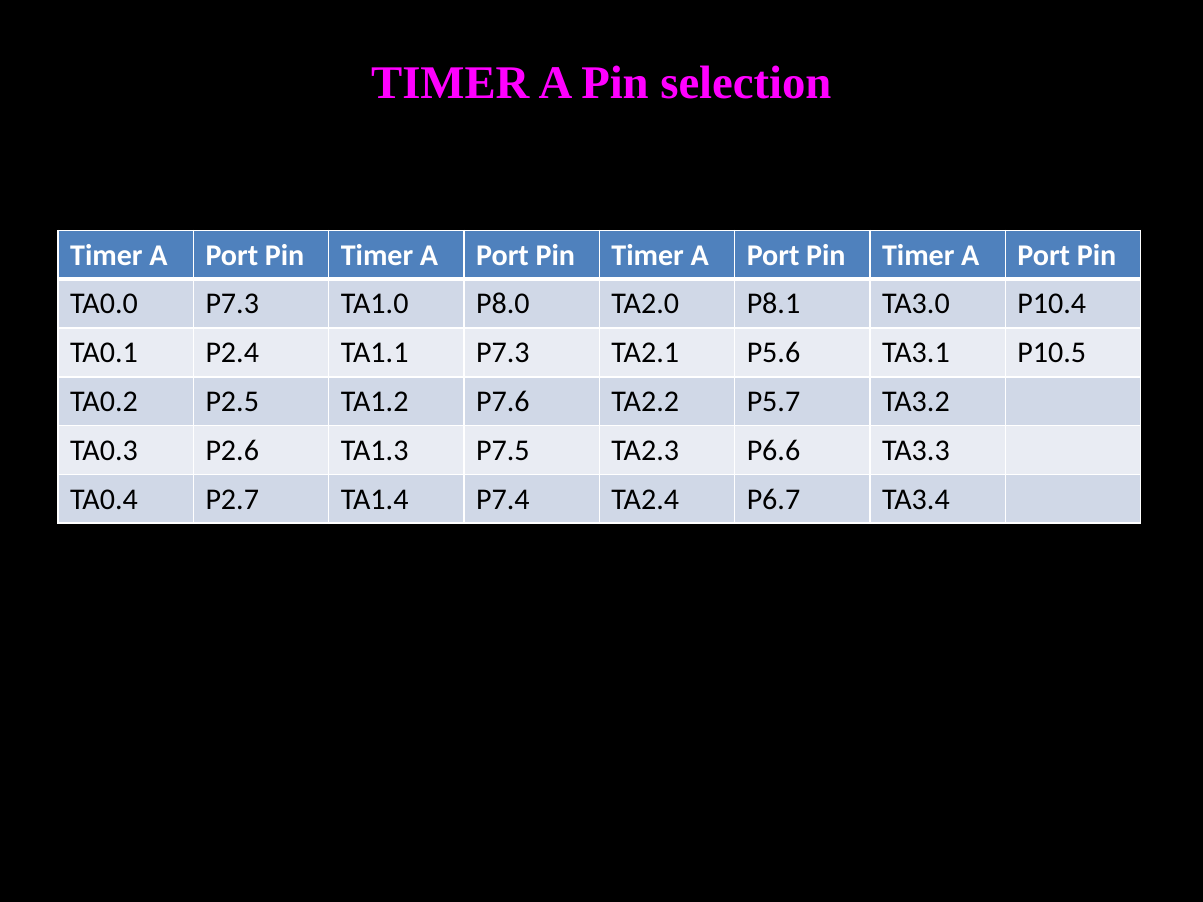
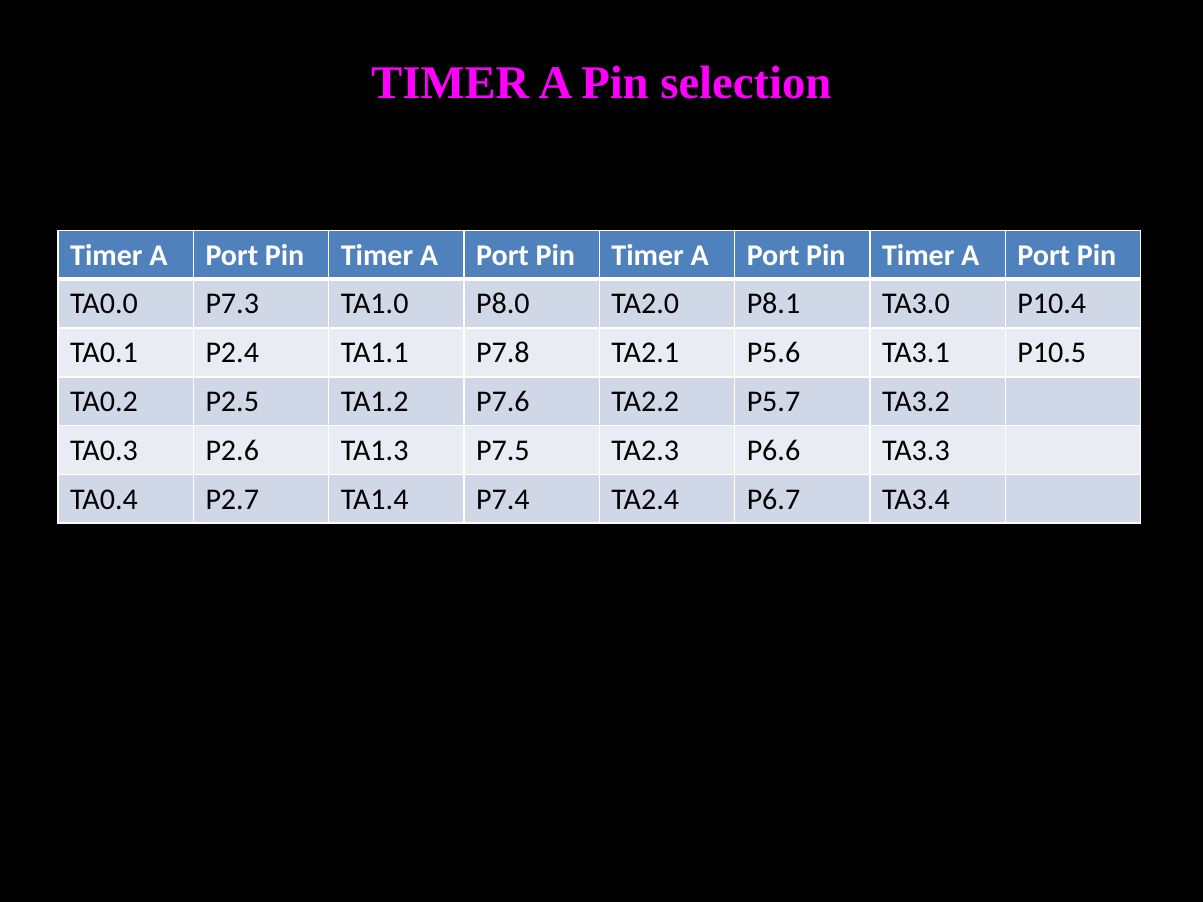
TA1.1 P7.3: P7.3 -> P7.8
